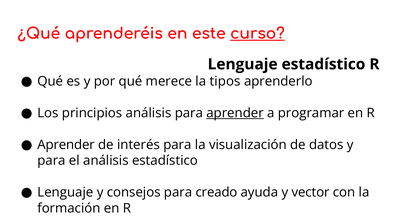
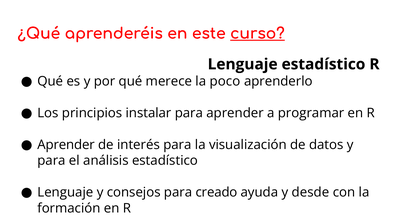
tipos: tipos -> poco
principios análisis: análisis -> instalar
aprender at (235, 113) underline: present -> none
vector: vector -> desde
